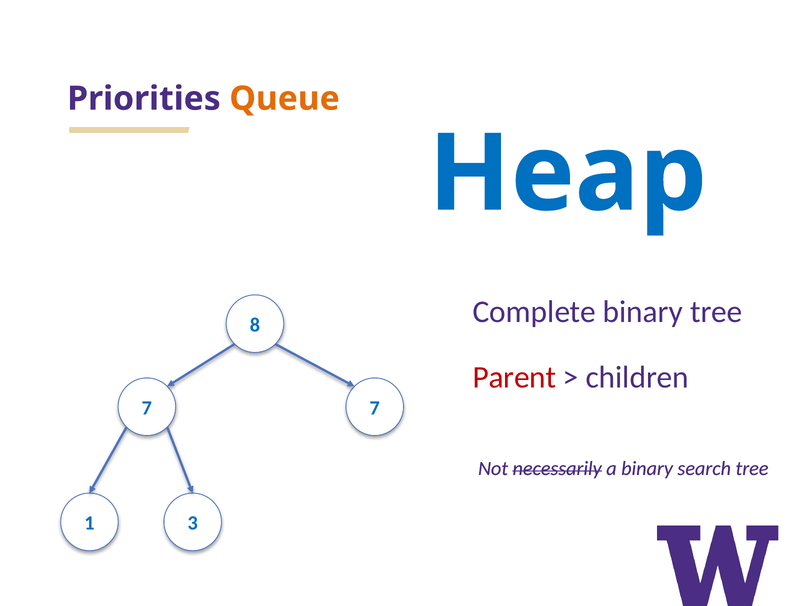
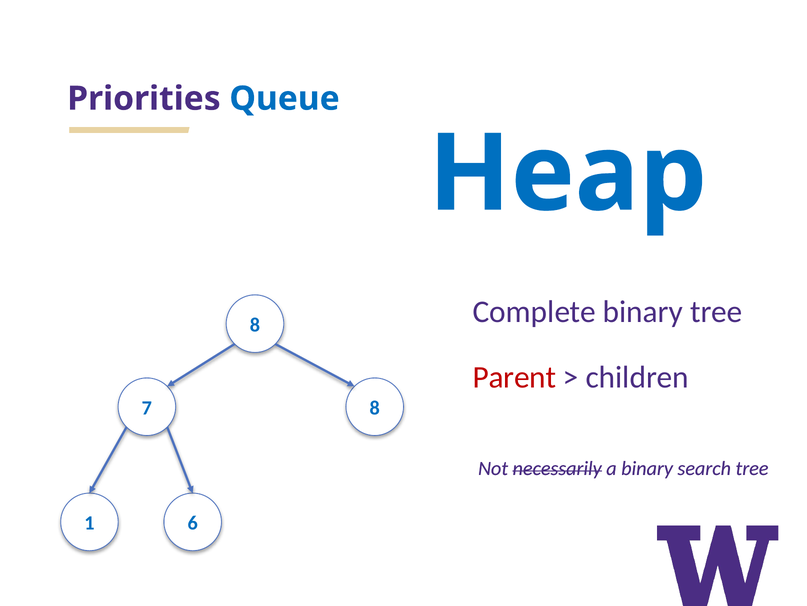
Queue colour: orange -> blue
7 7: 7 -> 8
3: 3 -> 6
